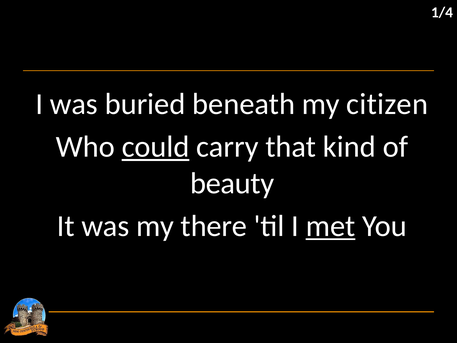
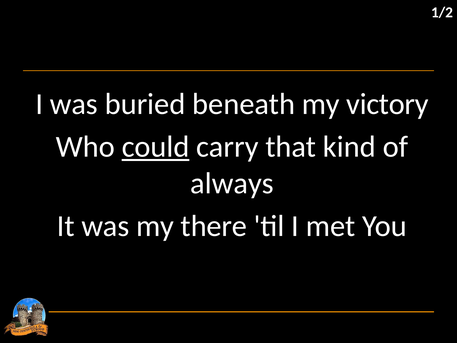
1/4: 1/4 -> 1/2
citizen: citizen -> victory
beauty: beauty -> always
met underline: present -> none
